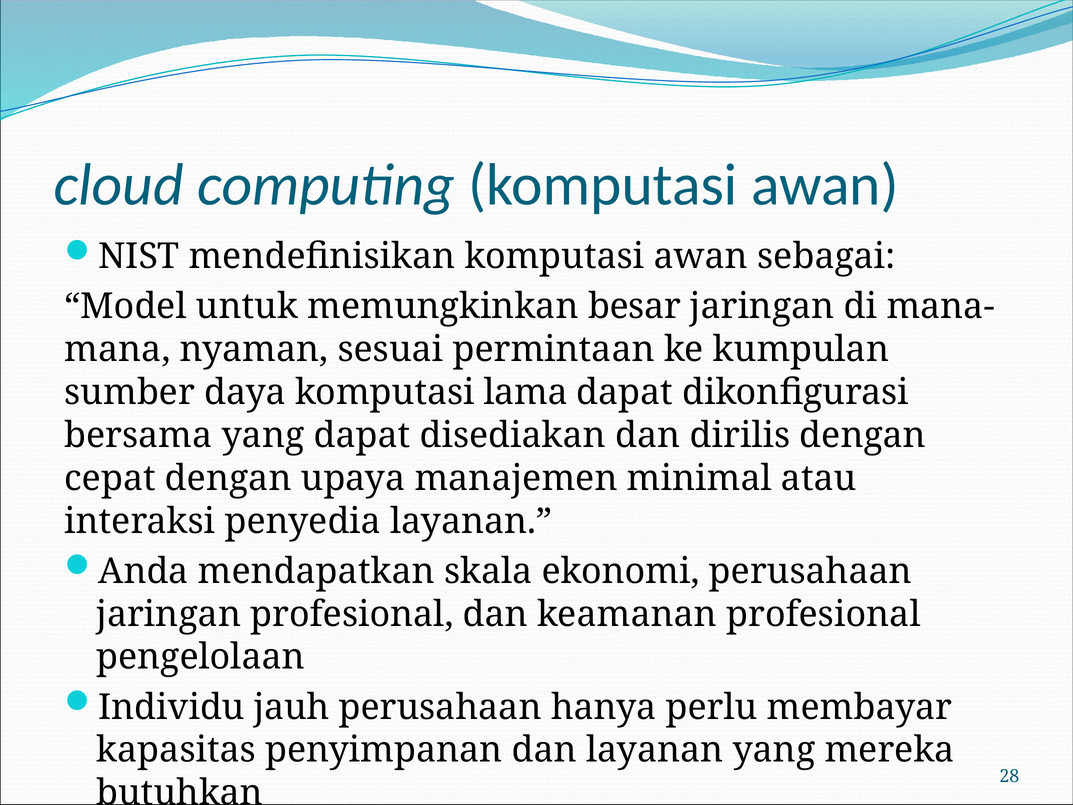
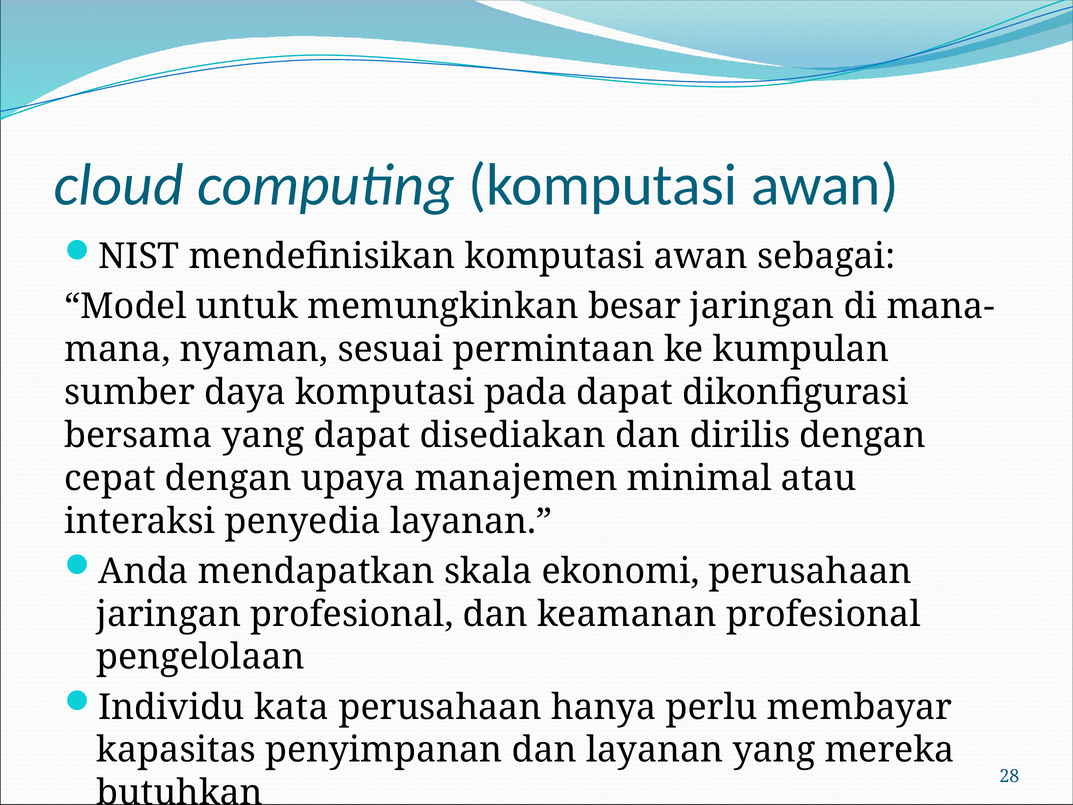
lama: lama -> pada
jauh: jauh -> kata
